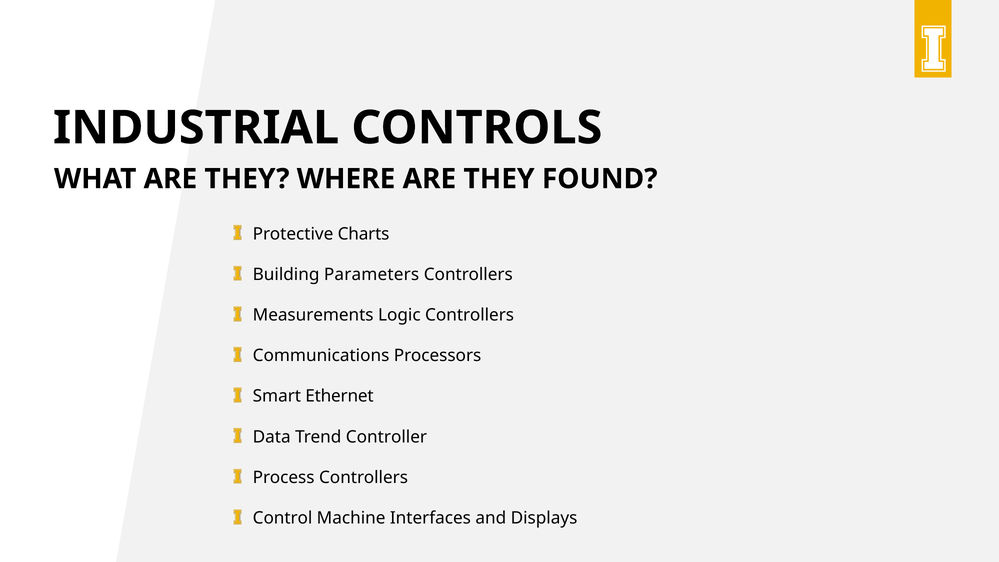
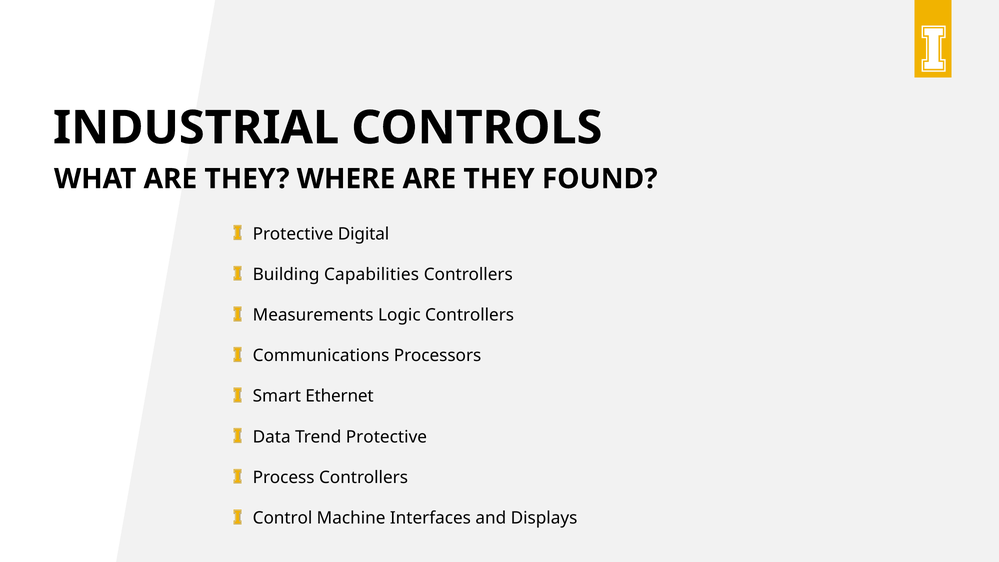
Charts: Charts -> Digital
Parameters: Parameters -> Capabilities
Trend Controller: Controller -> Protective
